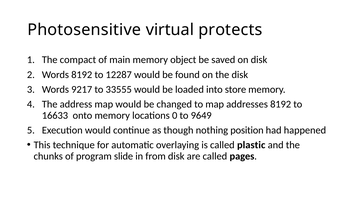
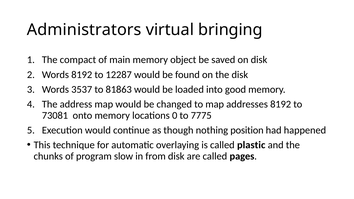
Photosensitive: Photosensitive -> Administrators
protects: protects -> bringing
9217: 9217 -> 3537
33555: 33555 -> 81863
store: store -> good
16633: 16633 -> 73081
9649: 9649 -> 7775
slide: slide -> slow
